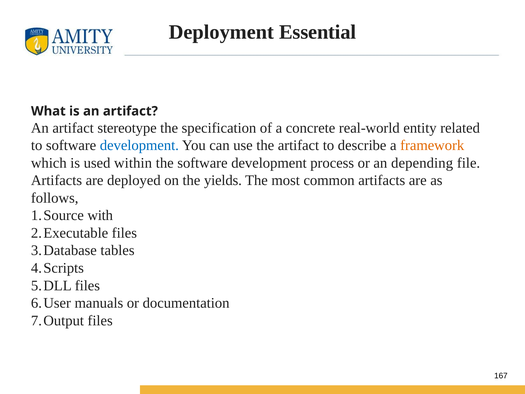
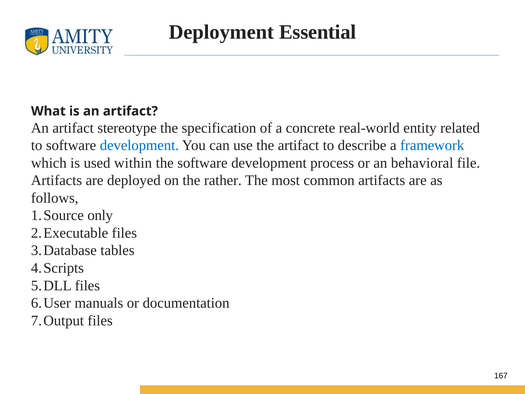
framework colour: orange -> blue
depending: depending -> behavioral
yields: yields -> rather
with: with -> only
